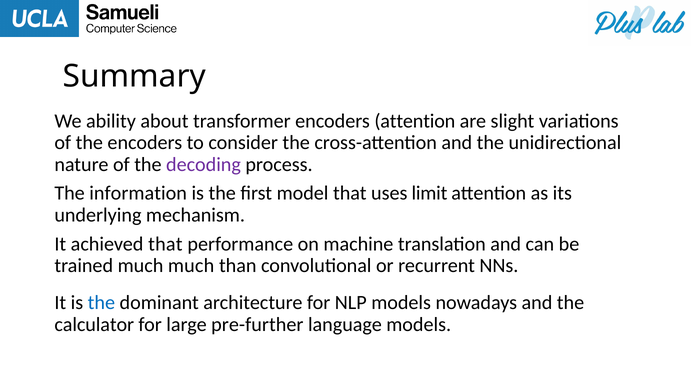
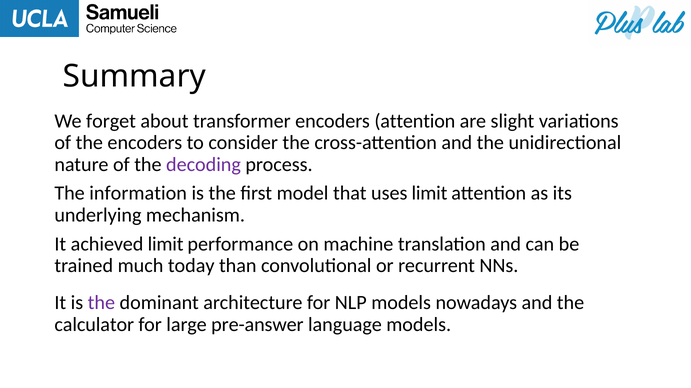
ability: ability -> forget
achieved that: that -> limit
much much: much -> today
the at (101, 303) colour: blue -> purple
pre-further: pre-further -> pre-answer
